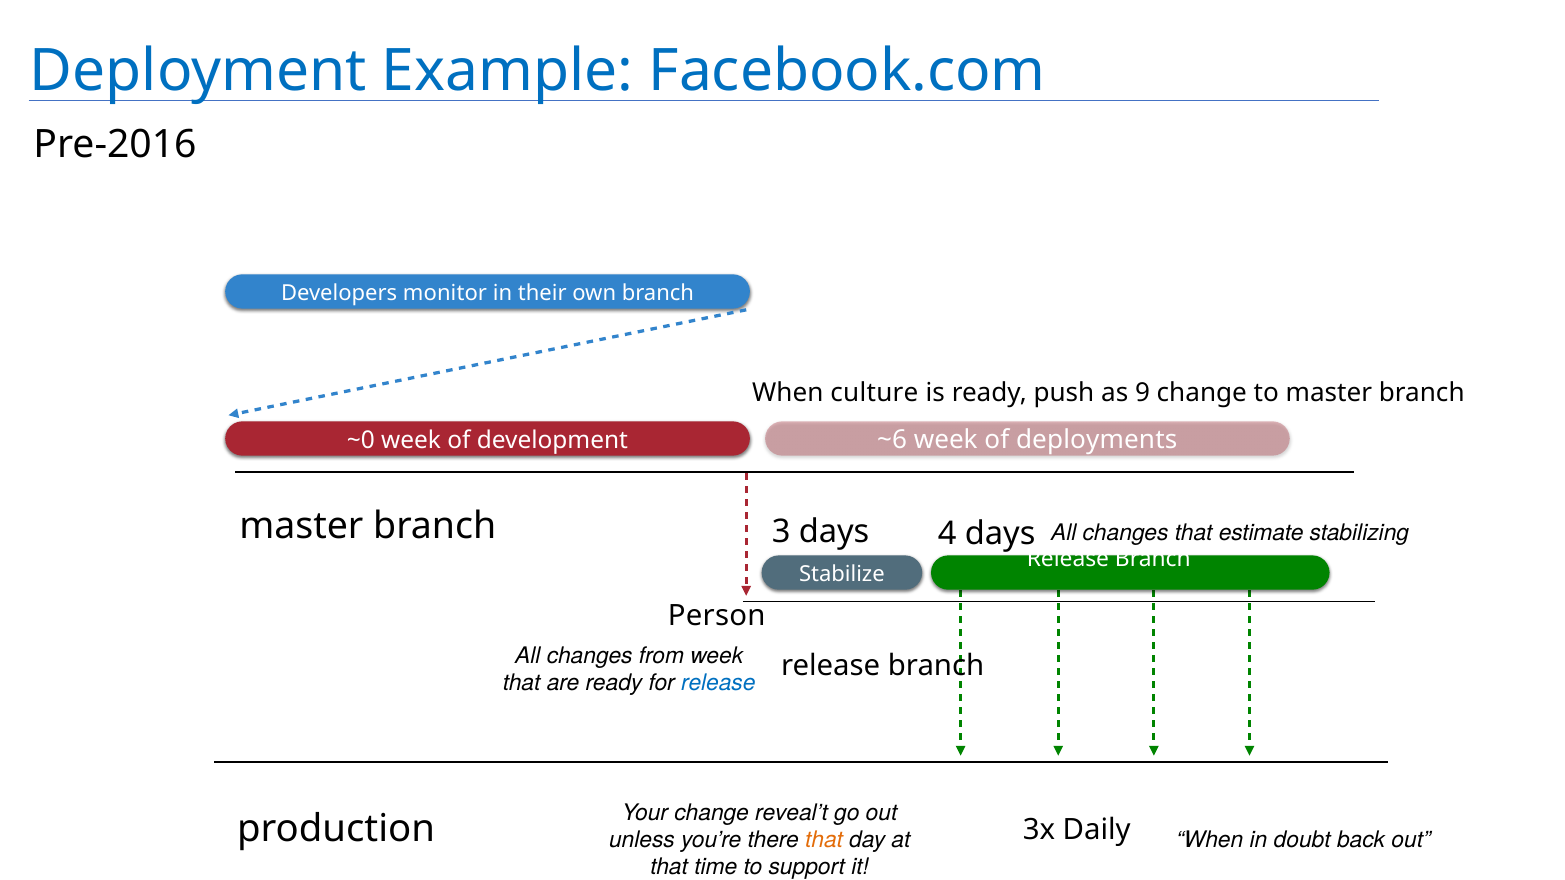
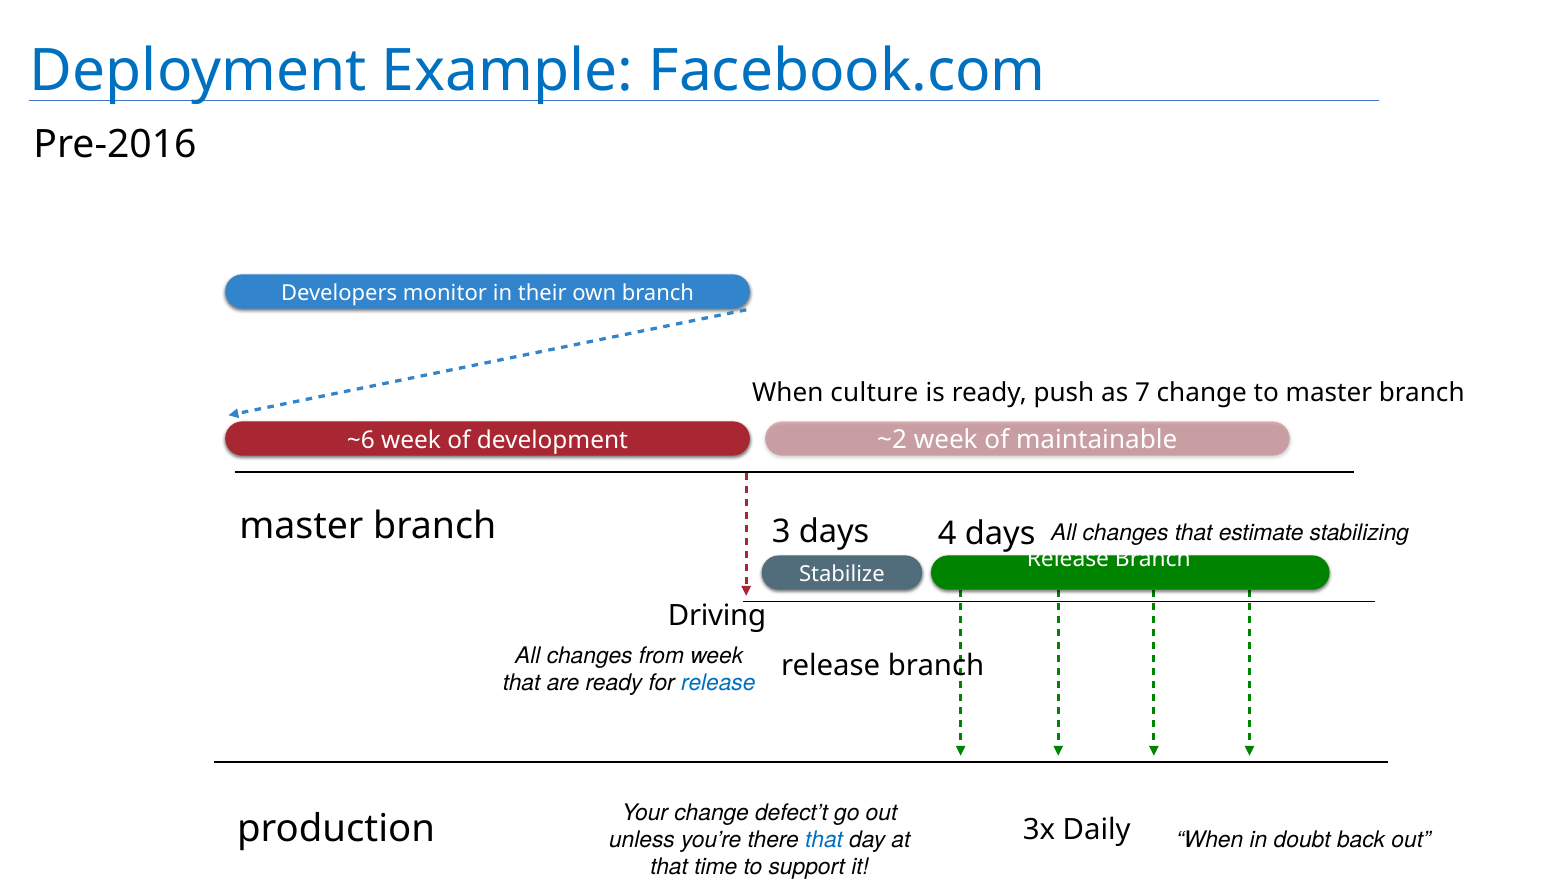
9: 9 -> 7
~6: ~6 -> ~2
deployments: deployments -> maintainable
~0: ~0 -> ~6
Person: Person -> Driving
reveal’t: reveal’t -> defect’t
that at (824, 840) colour: orange -> blue
